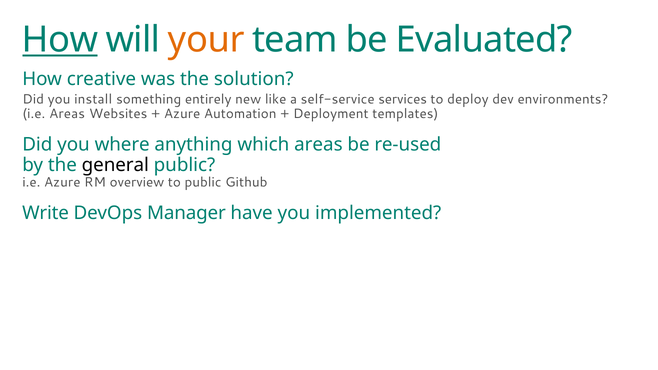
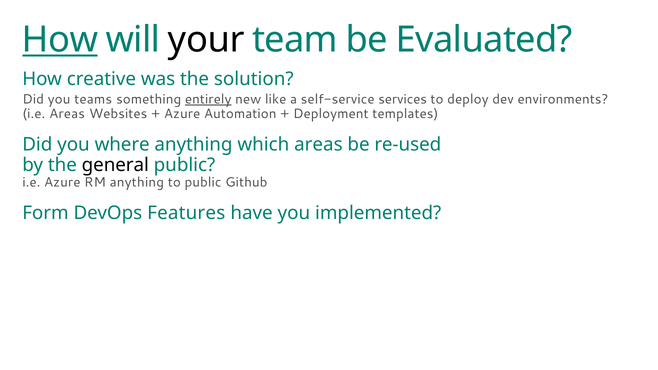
your colour: orange -> black
install: install -> teams
entirely underline: none -> present
RM overview: overview -> anything
Write: Write -> Form
Manager: Manager -> Features
